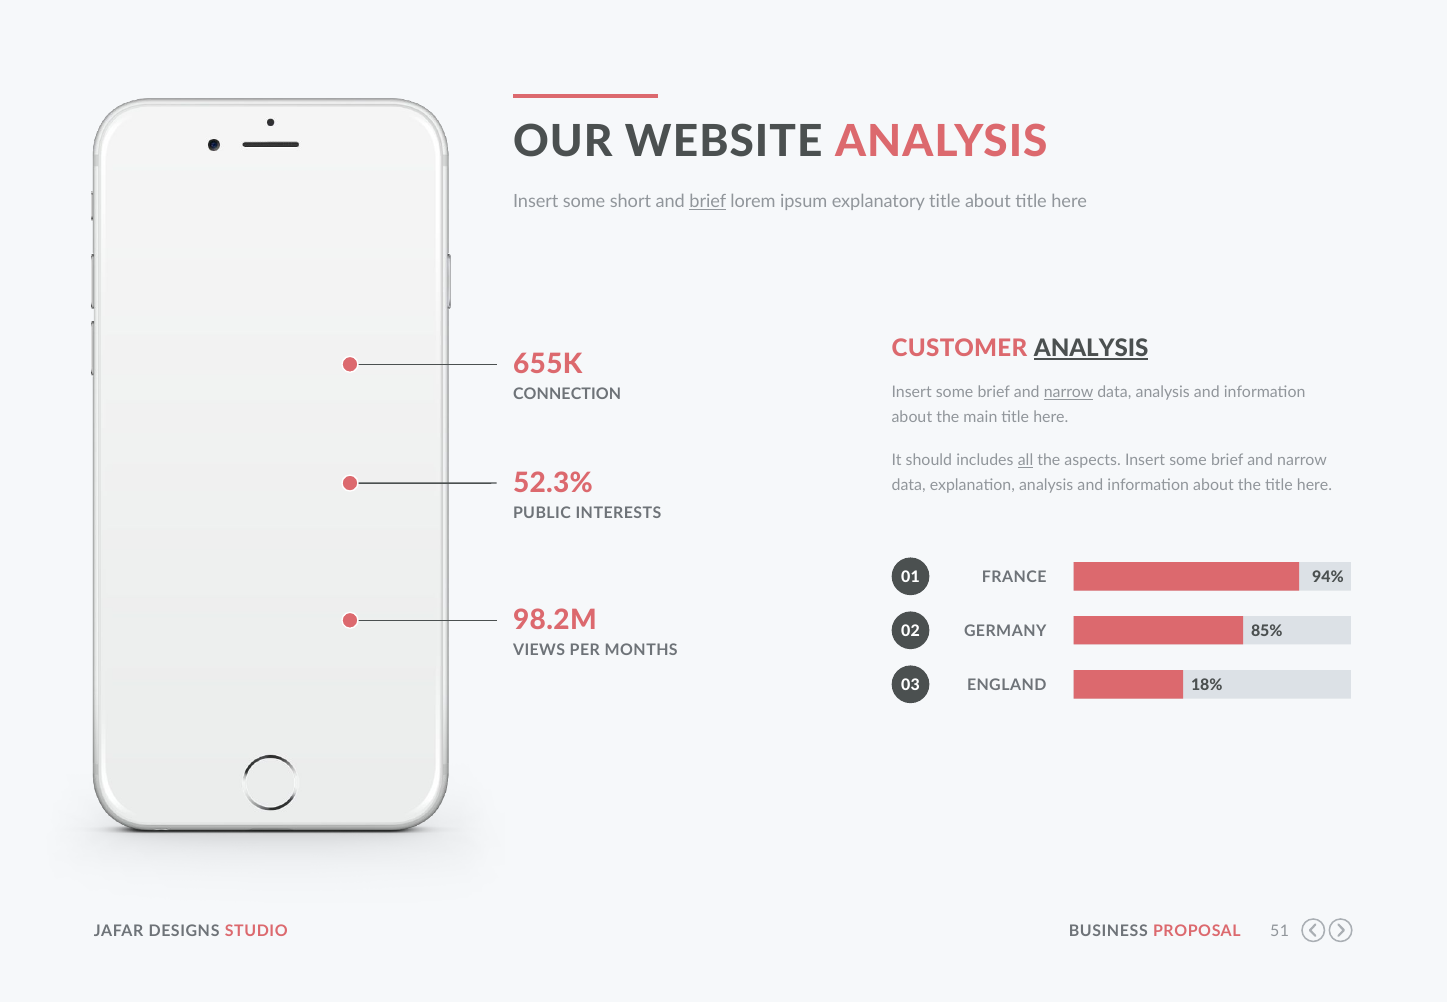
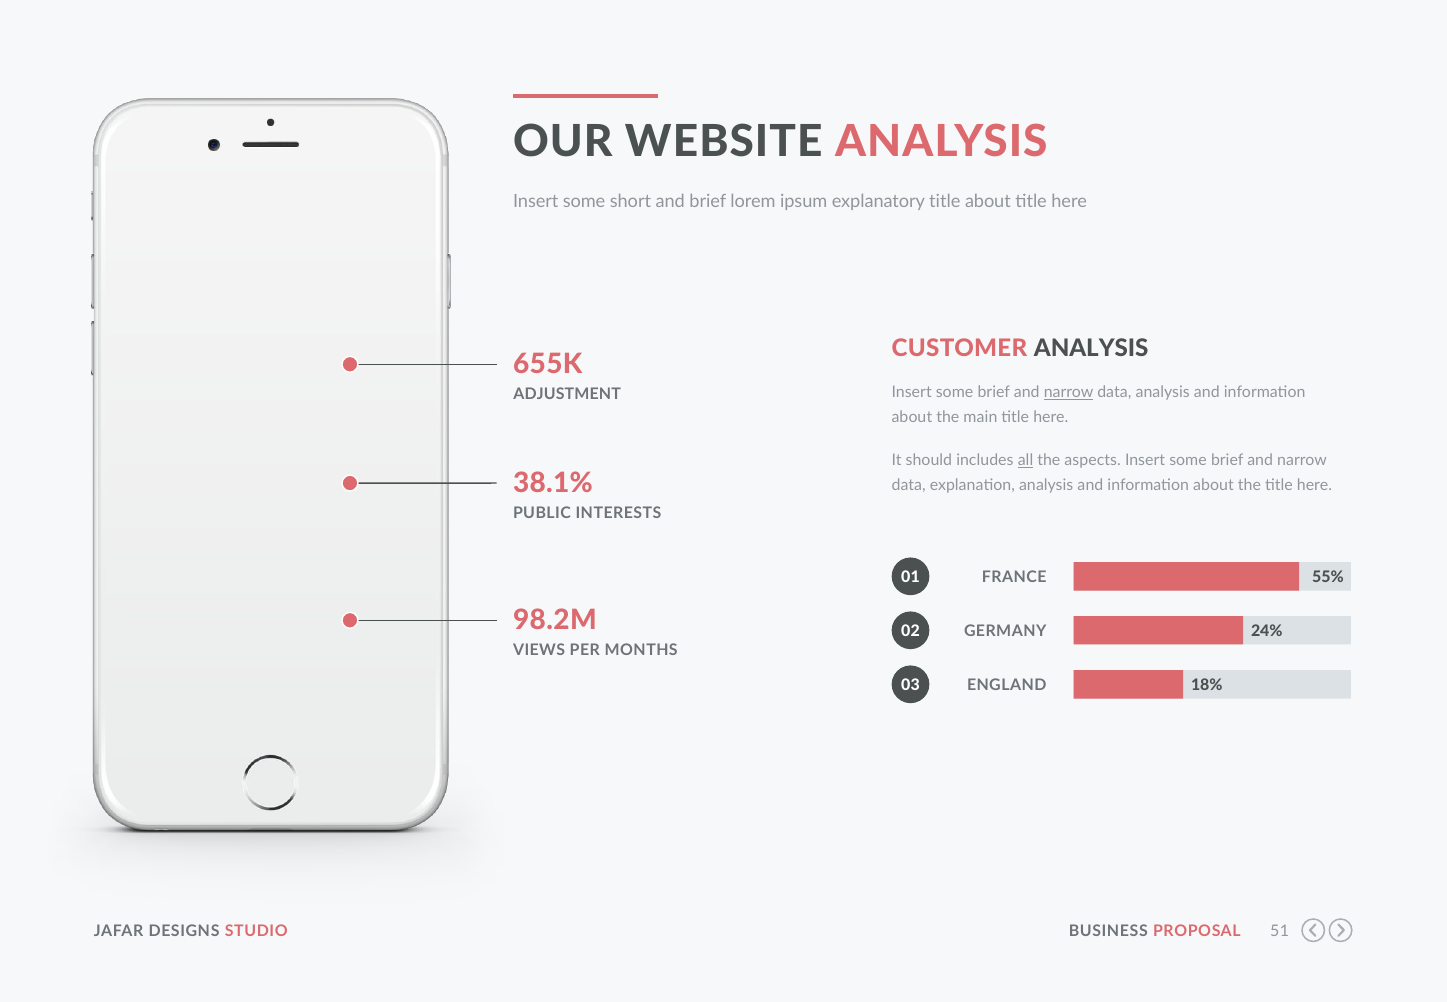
brief at (708, 201) underline: present -> none
ANALYSIS at (1091, 349) underline: present -> none
CONNECTION: CONNECTION -> ADJUSTMENT
52.3%: 52.3% -> 38.1%
94%: 94% -> 55%
85%: 85% -> 24%
